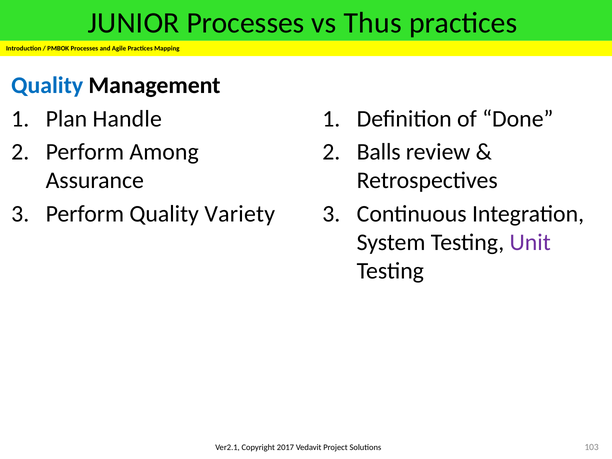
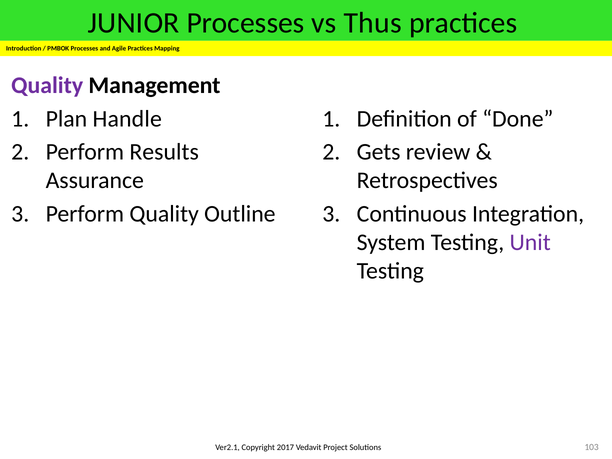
Quality at (47, 85) colour: blue -> purple
Among: Among -> Results
Balls: Balls -> Gets
Variety: Variety -> Outline
